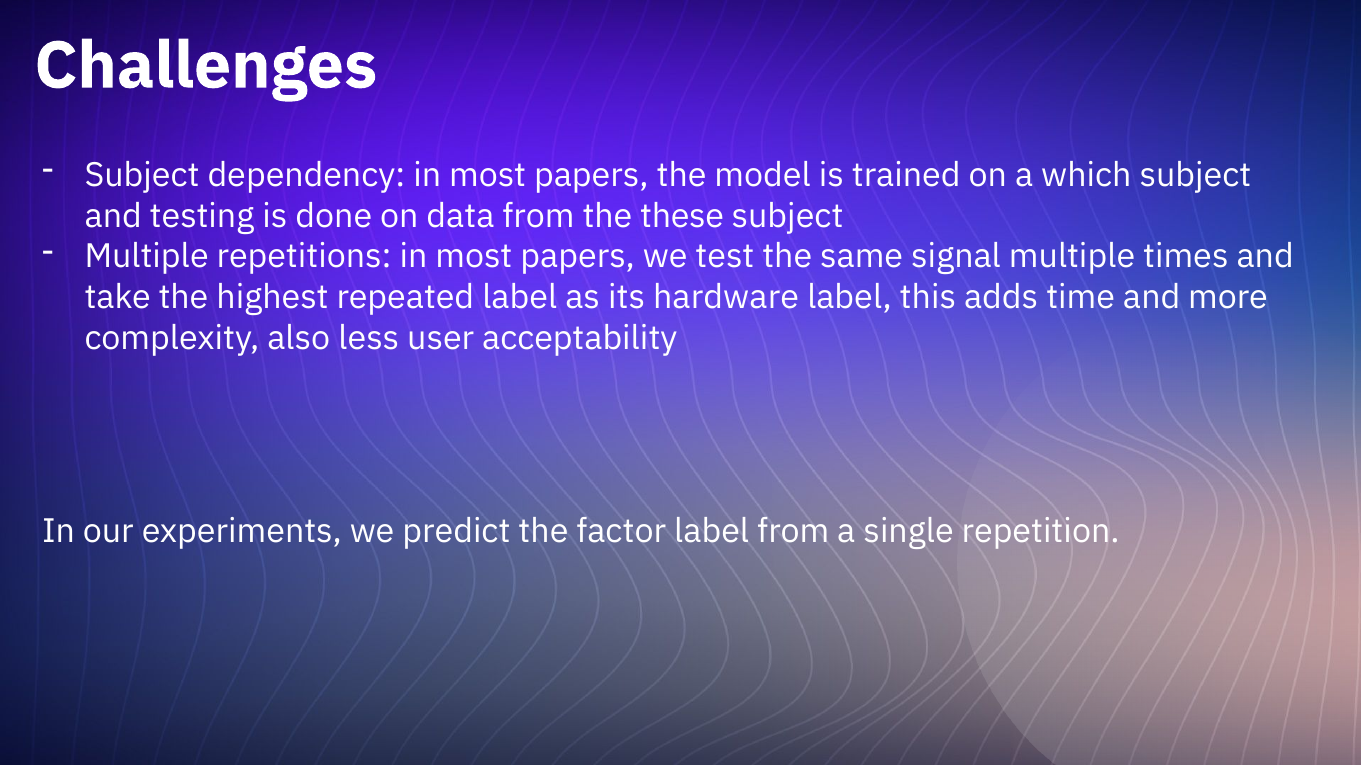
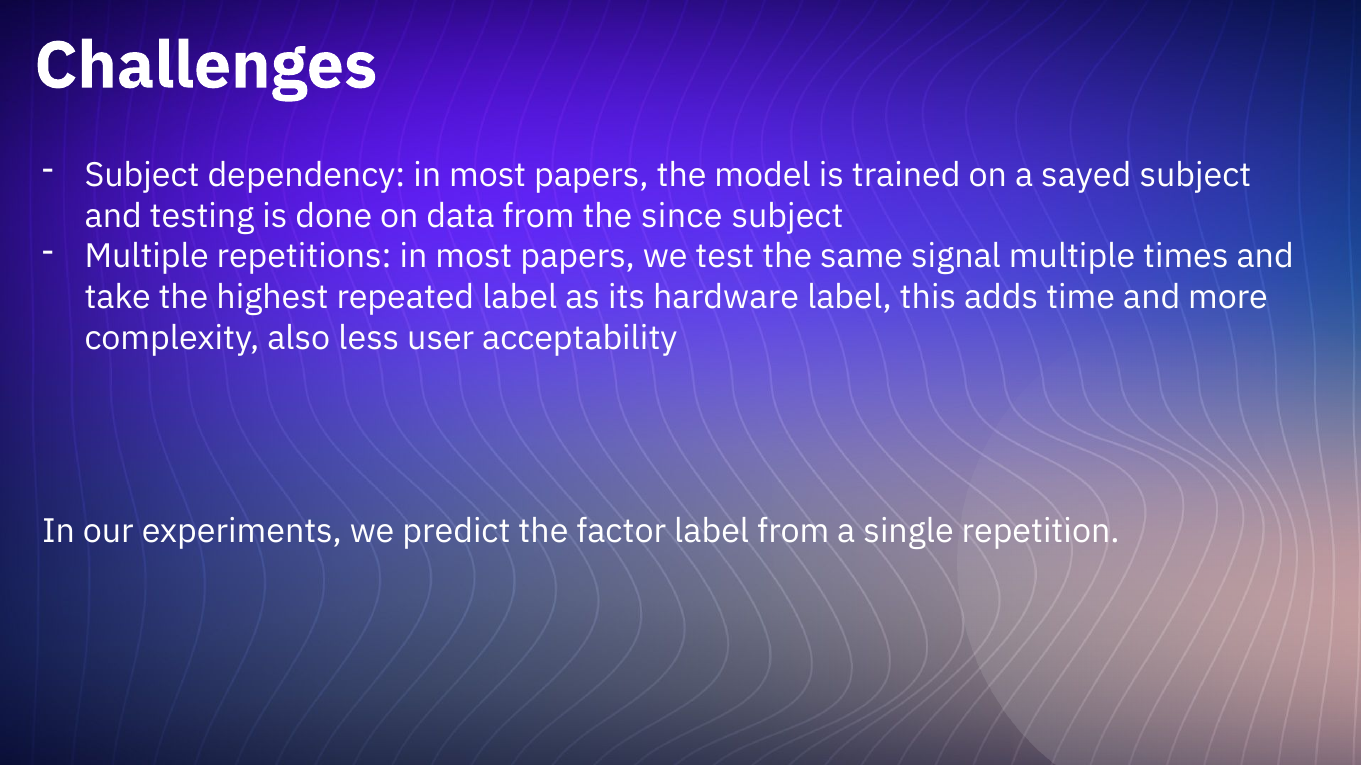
which: which -> sayed
these: these -> since
